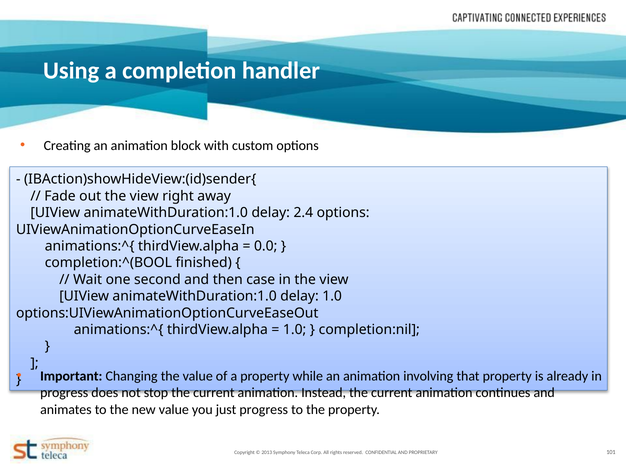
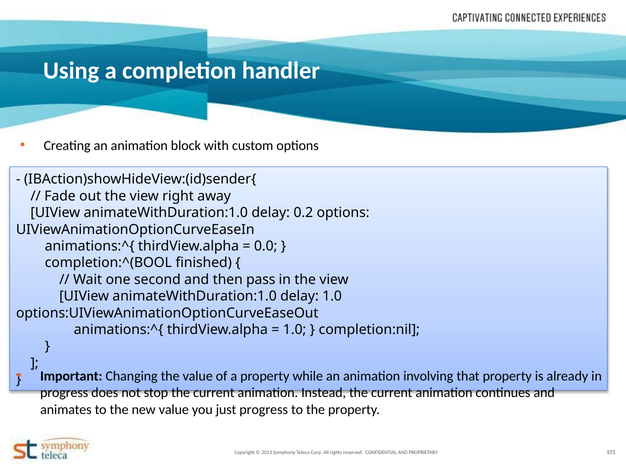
2.4: 2.4 -> 0.2
case: case -> pass
